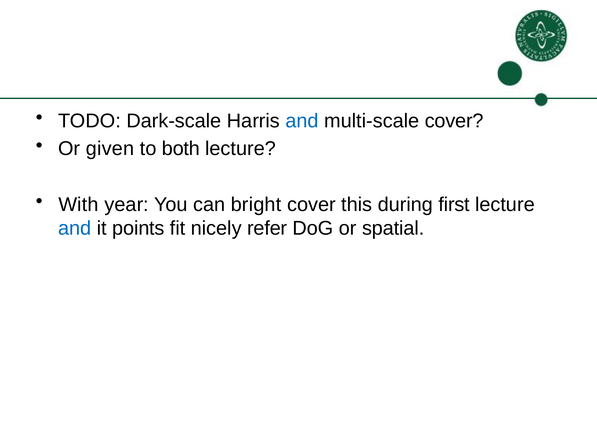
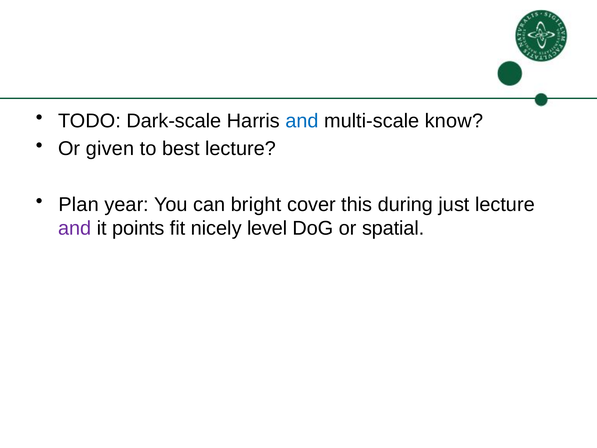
multi-scale cover: cover -> know
both: both -> best
With: With -> Plan
first: first -> just
and at (75, 228) colour: blue -> purple
refer: refer -> level
